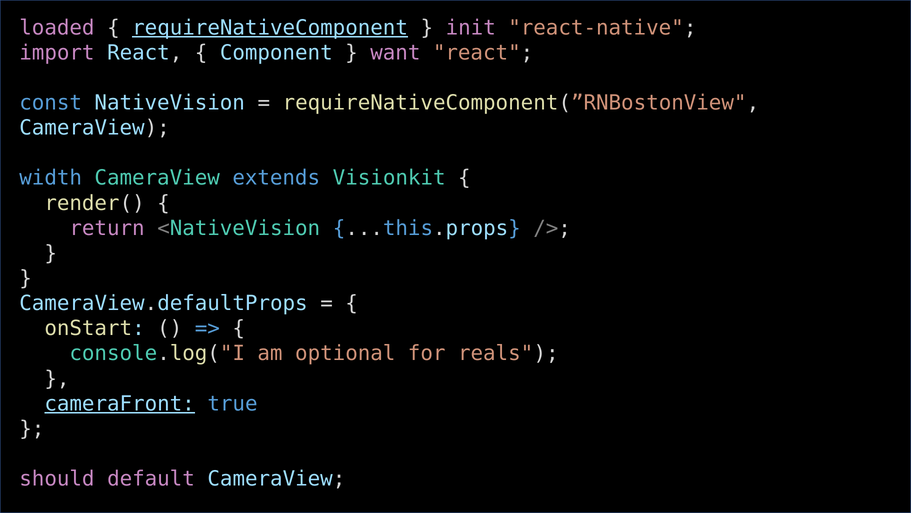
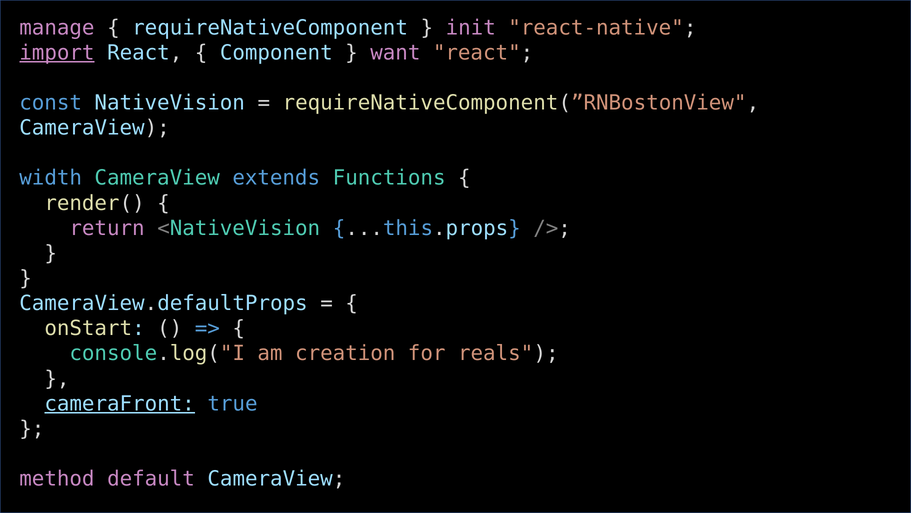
loaded: loaded -> manage
requireNativeComponent underline: present -> none
import underline: none -> present
Visionkit: Visionkit -> Functions
optional: optional -> creation
should: should -> method
